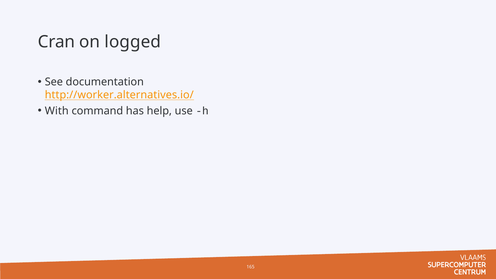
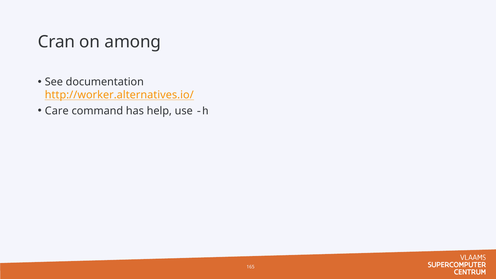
logged: logged -> among
With: With -> Care
